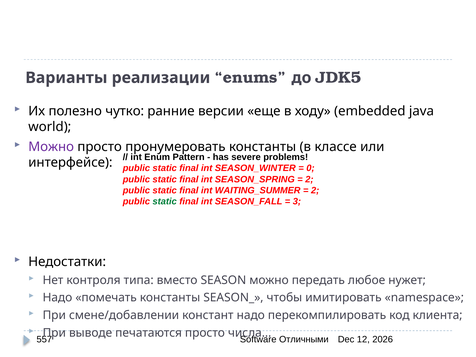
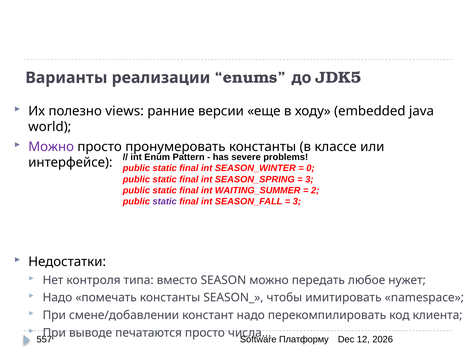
чутко: чутко -> views
2 at (309, 179): 2 -> 3
static at (165, 202) colour: green -> purple
Отличными: Отличными -> Платформу
